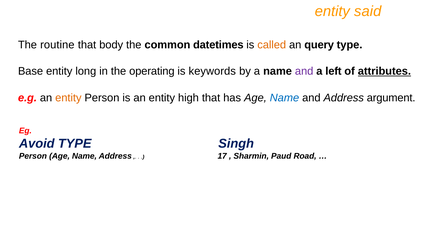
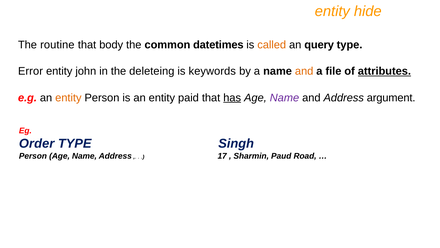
said: said -> hide
Base: Base -> Error
long: long -> john
operating: operating -> deleteing
and at (304, 71) colour: purple -> orange
left: left -> file
high: high -> paid
has underline: none -> present
Name at (284, 98) colour: blue -> purple
Avoid: Avoid -> Order
